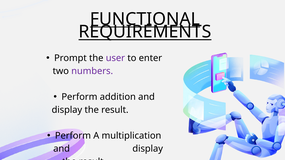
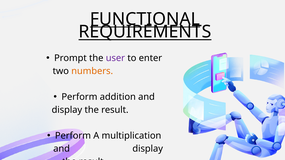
numbers colour: purple -> orange
